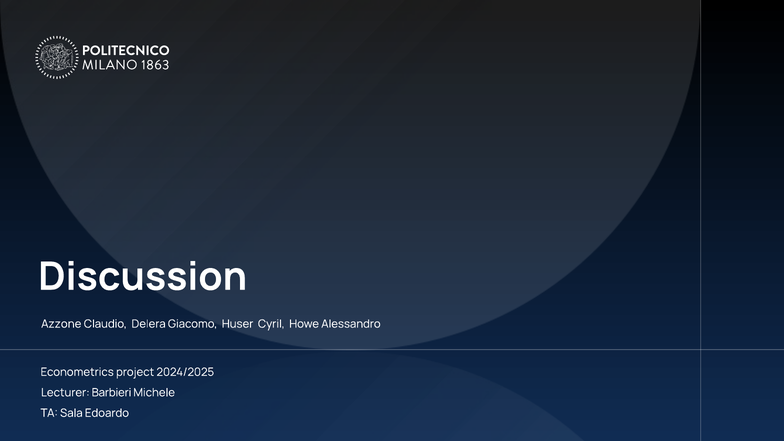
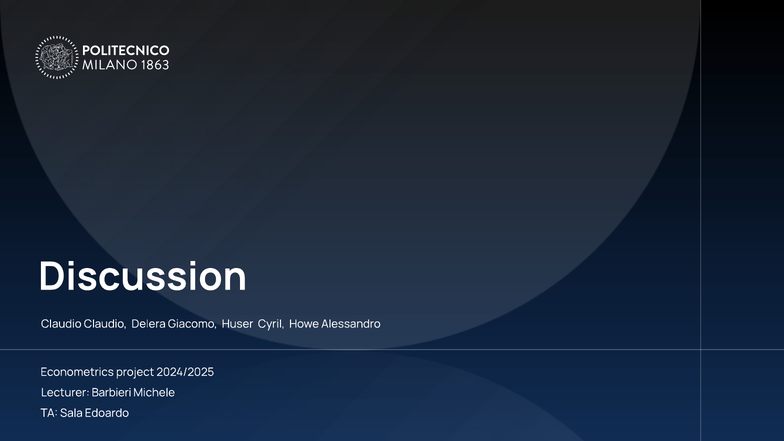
Azzone at (61, 324): Azzone -> Claudio
